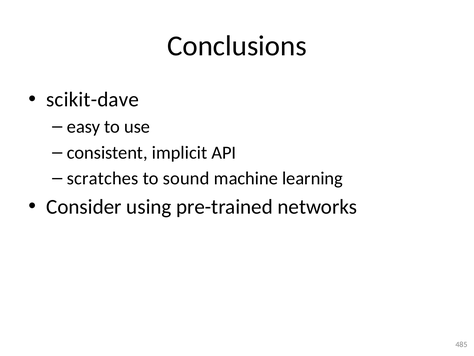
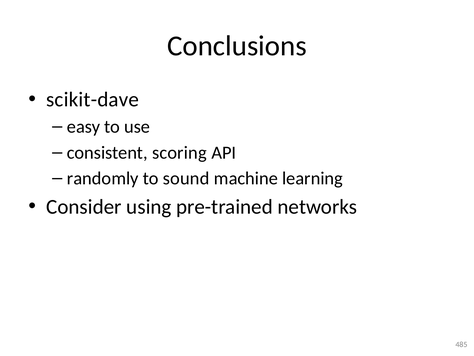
implicit: implicit -> scoring
scratches: scratches -> randomly
